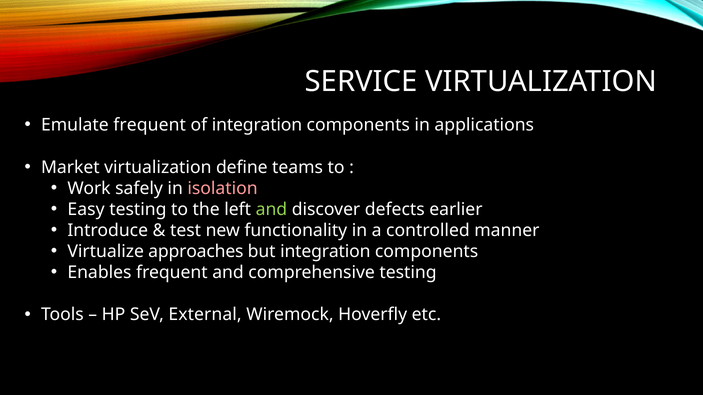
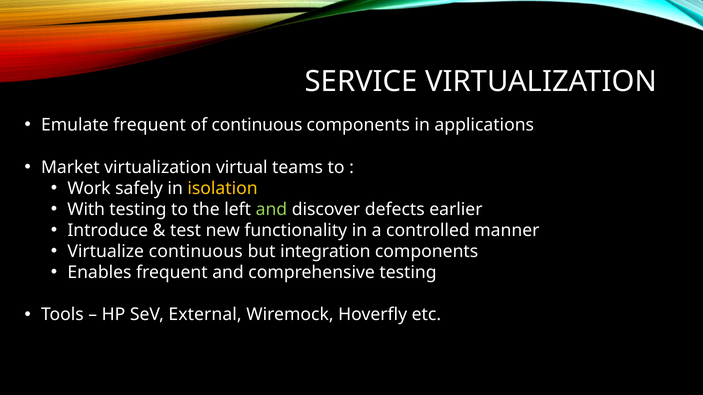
of integration: integration -> continuous
define: define -> virtual
isolation colour: pink -> yellow
Easy: Easy -> With
Virtualize approaches: approaches -> continuous
